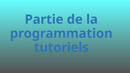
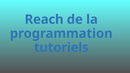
Partie: Partie -> Reach
